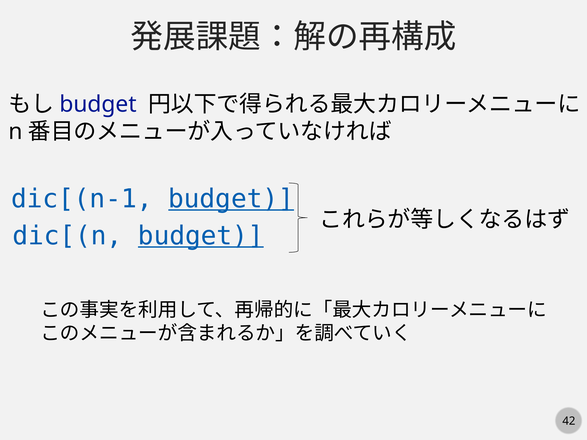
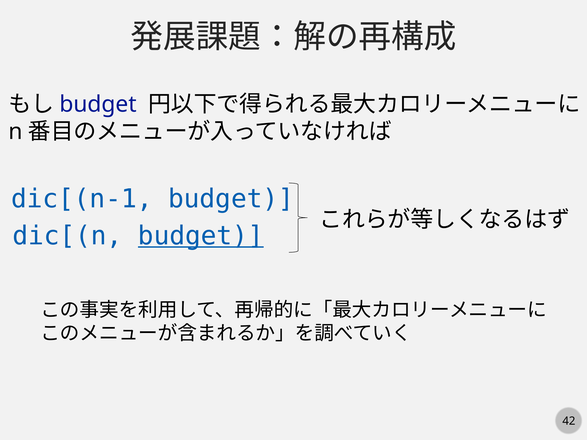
budget at (231, 199) underline: present -> none
